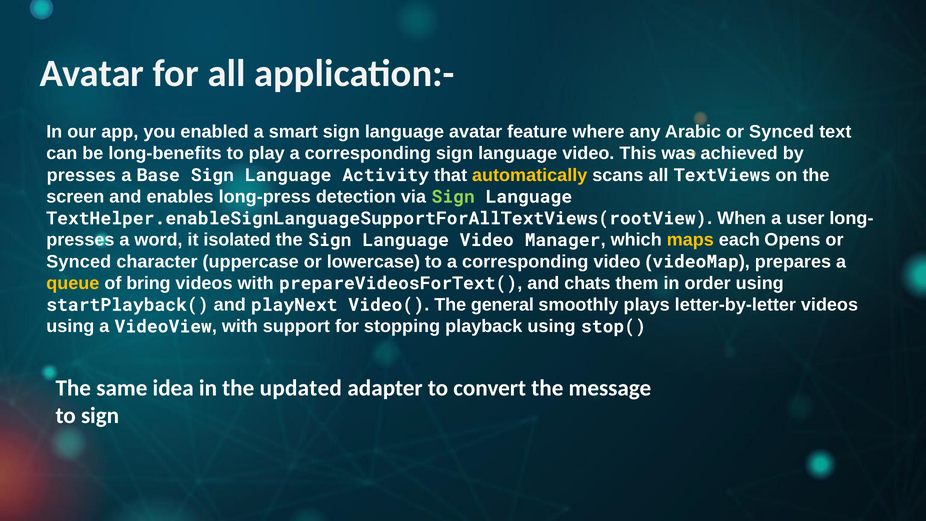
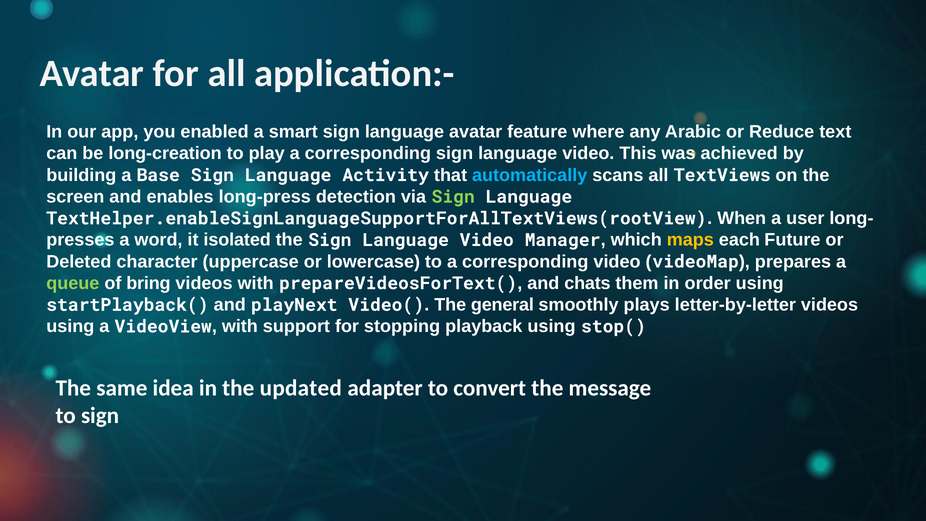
Arabic or Synced: Synced -> Reduce
long-benefits: long-benefits -> long-creation
presses at (81, 175): presses -> building
automatically colour: yellow -> light blue
Opens: Opens -> Future
Synced at (79, 262): Synced -> Deleted
queue colour: yellow -> light green
